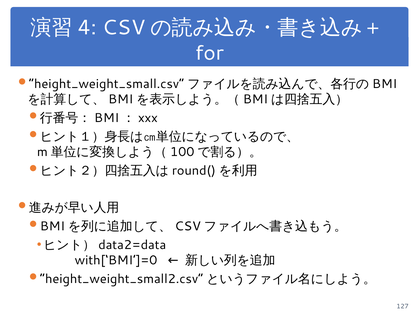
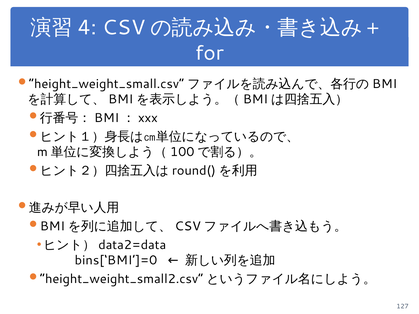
with[‘BMI’]=0: with[‘BMI’]=0 -> bins[‘BMI’]=0
